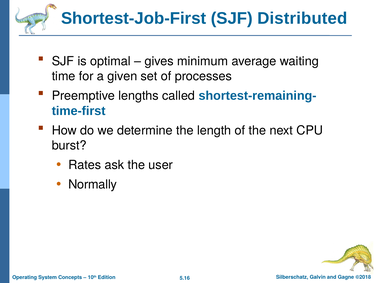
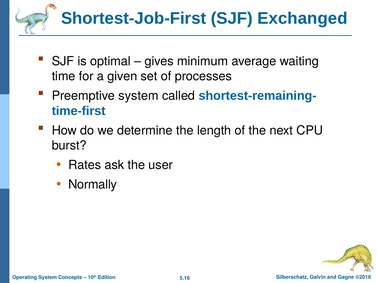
Distributed: Distributed -> Exchanged
Preemptive lengths: lengths -> system
